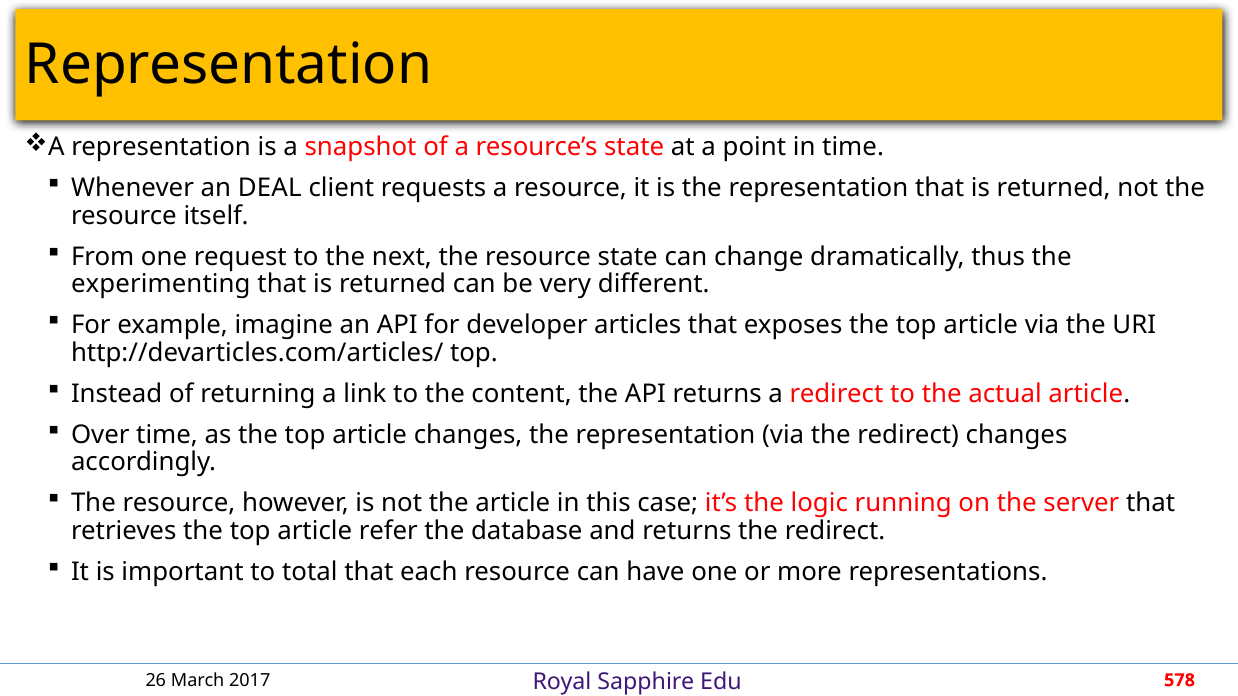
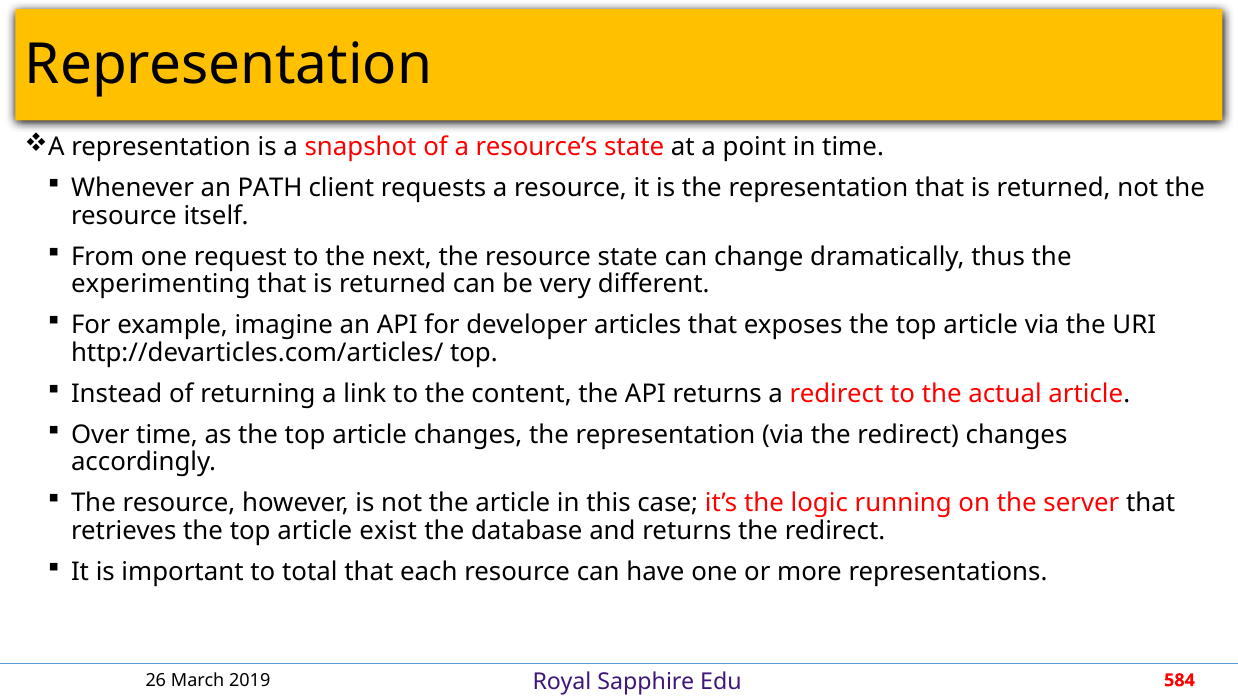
DEAL: DEAL -> PATH
refer: refer -> exist
2017: 2017 -> 2019
578: 578 -> 584
